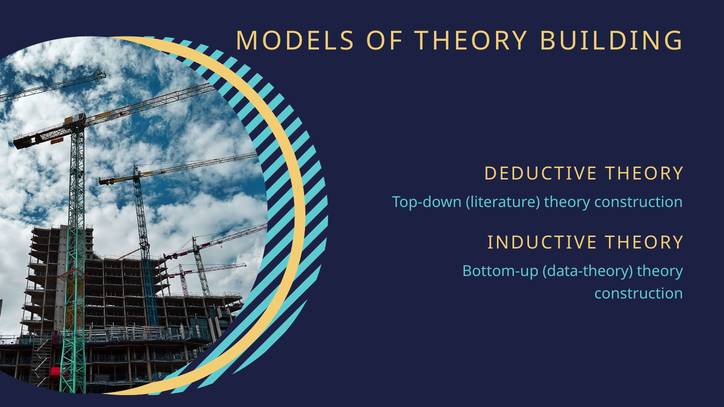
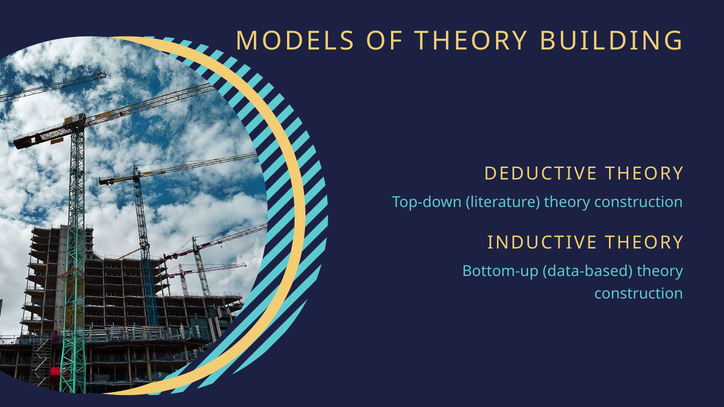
data-theory: data-theory -> data-based
